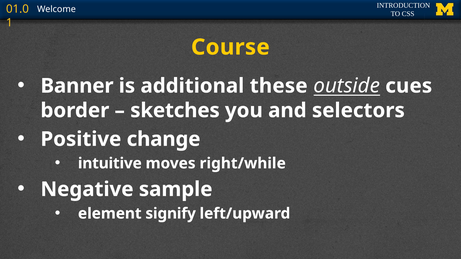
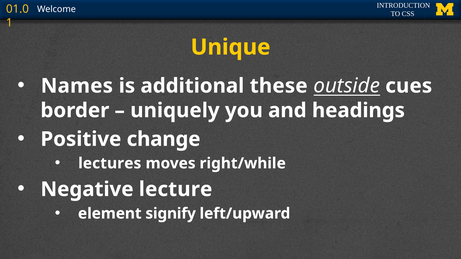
Course: Course -> Unique
Banner: Banner -> Names
sketches: sketches -> uniquely
selectors: selectors -> headings
intuitive: intuitive -> lectures
sample: sample -> lecture
